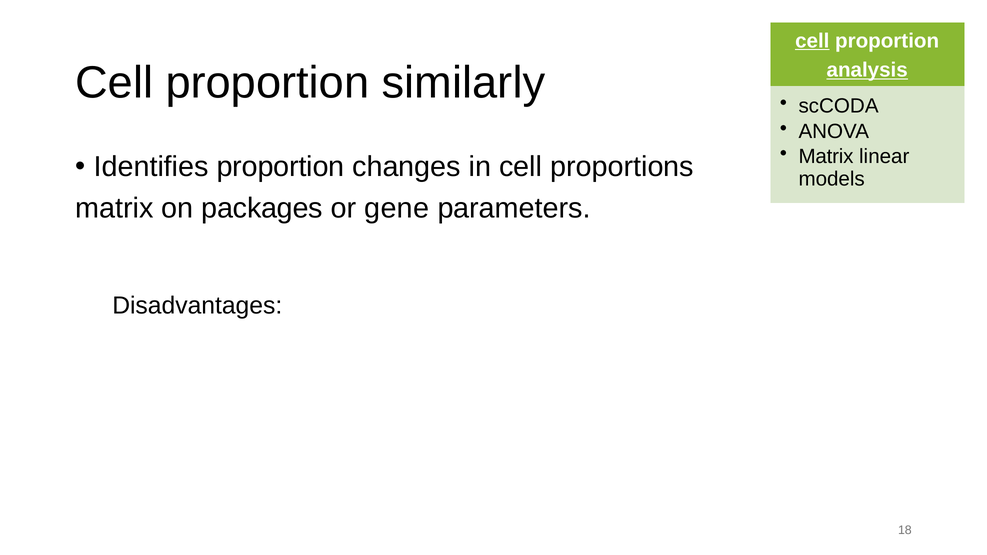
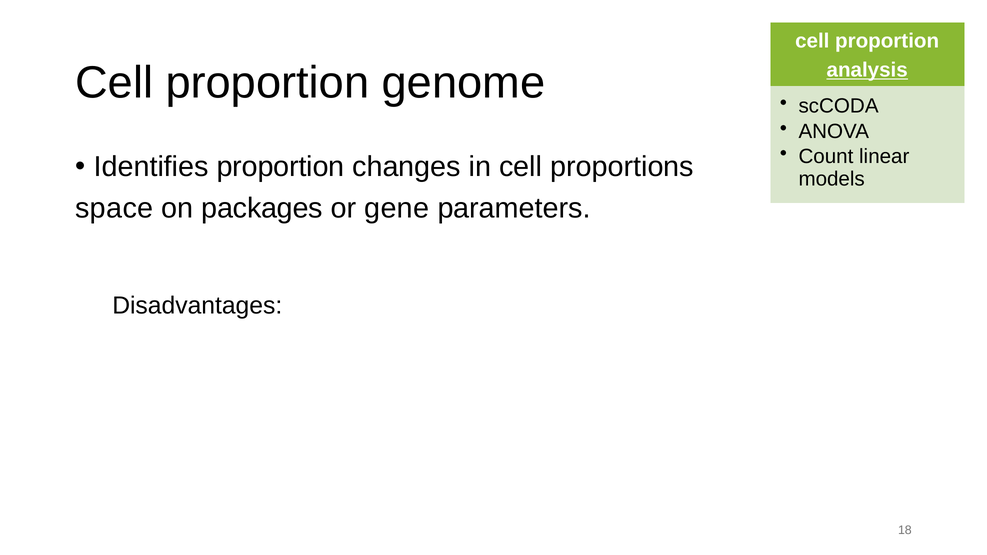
cell at (812, 41) underline: present -> none
similarly: similarly -> genome
Matrix at (826, 157): Matrix -> Count
matrix at (114, 208): matrix -> space
